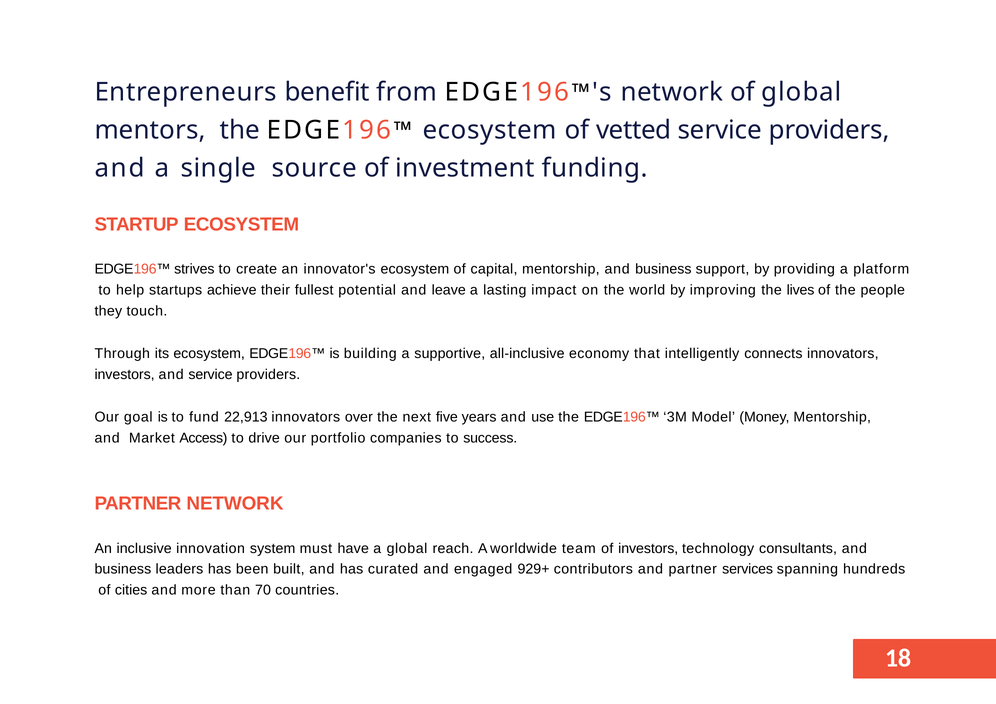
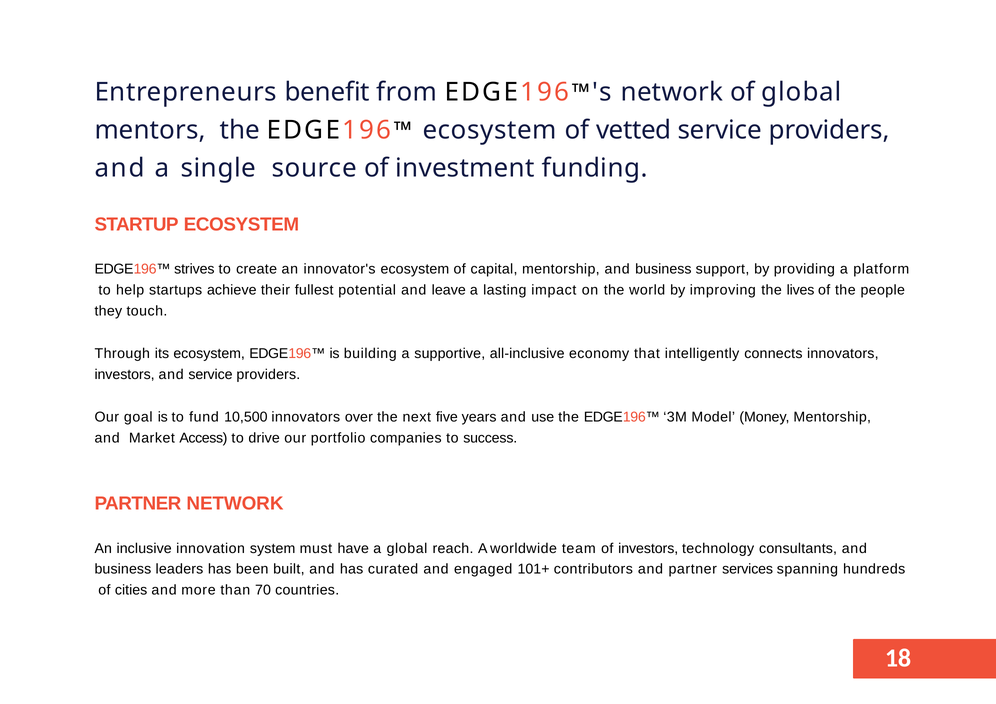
22,913: 22,913 -> 10,500
929+: 929+ -> 101+
